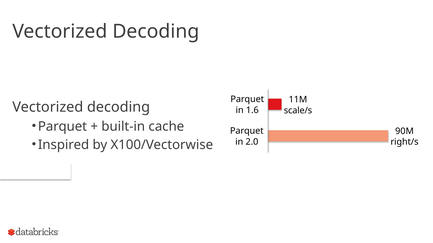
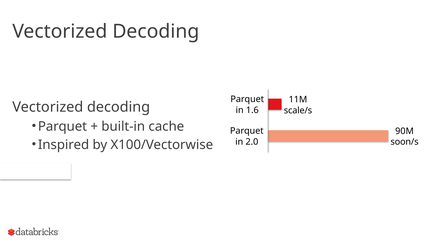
right/s: right/s -> soon/s
